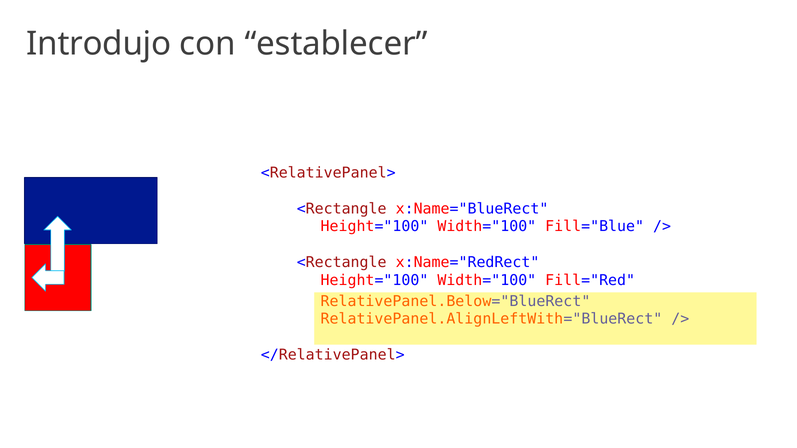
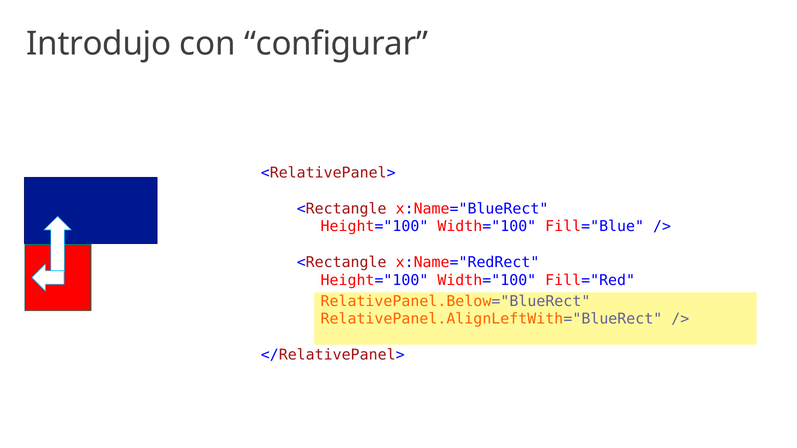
establecer: establecer -> configurar
